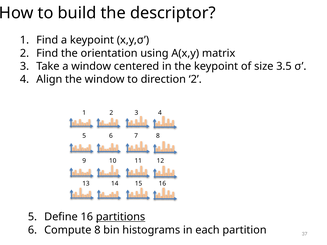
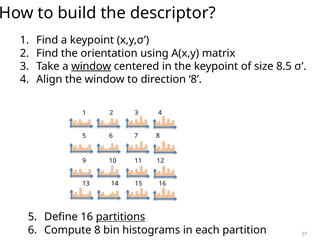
window at (91, 66) underline: none -> present
3.5: 3.5 -> 8.5
direction 2: 2 -> 8
